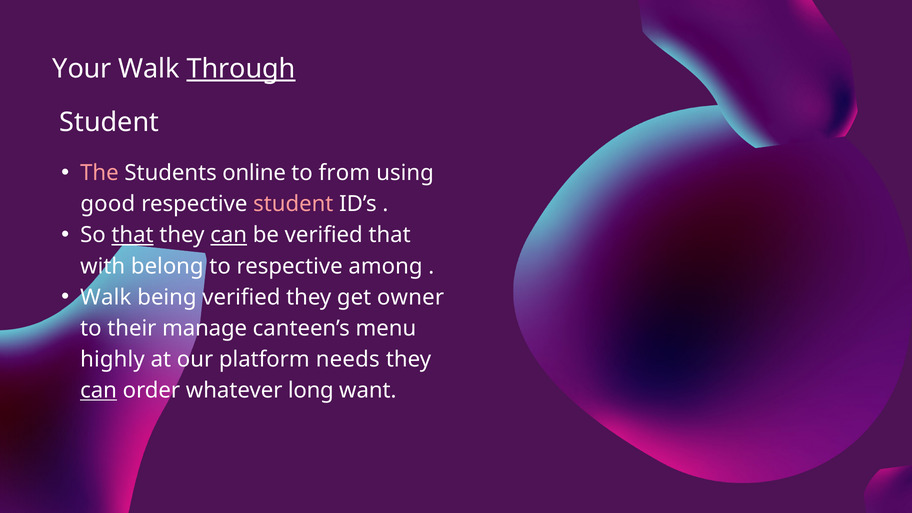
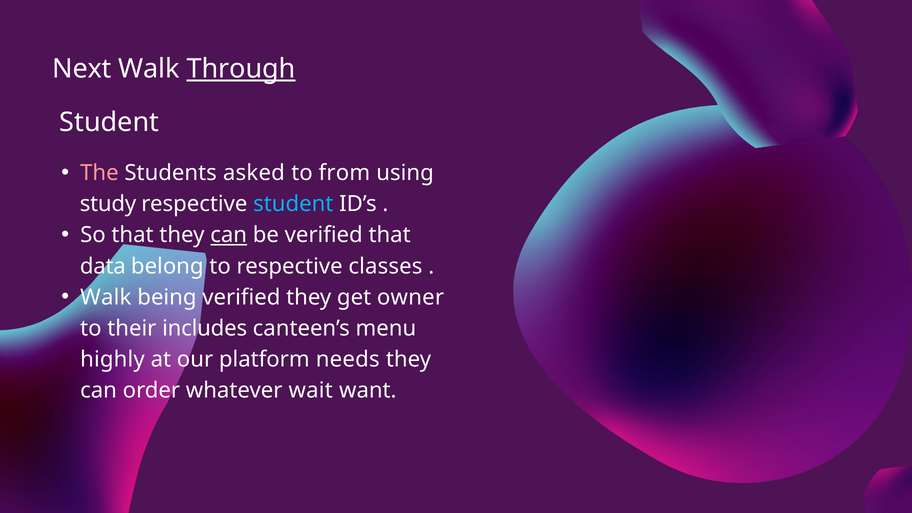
Your: Your -> Next
online: online -> asked
good: good -> study
student at (293, 204) colour: pink -> light blue
that at (133, 235) underline: present -> none
with: with -> data
among: among -> classes
manage: manage -> includes
can at (99, 390) underline: present -> none
long: long -> wait
